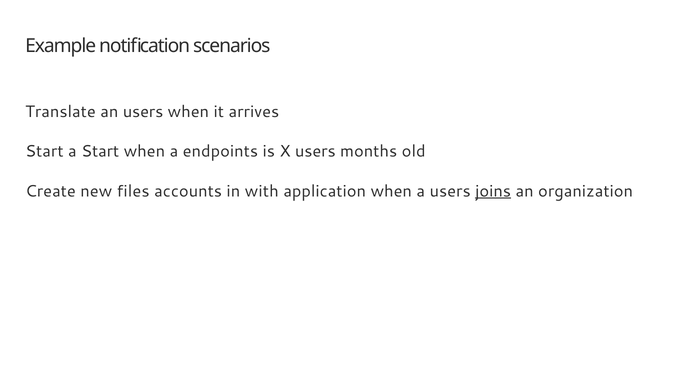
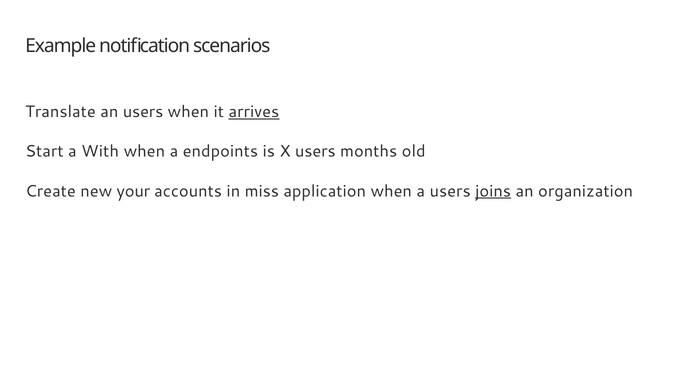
arrives underline: none -> present
a Start: Start -> With
files: files -> your
with: with -> miss
